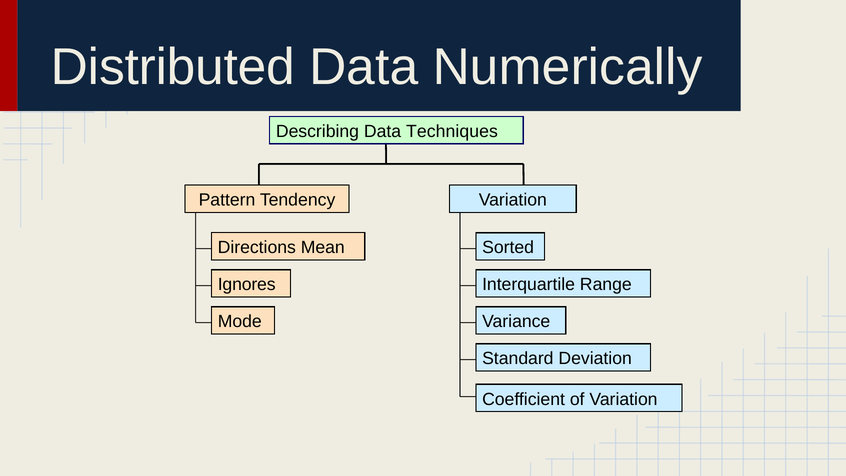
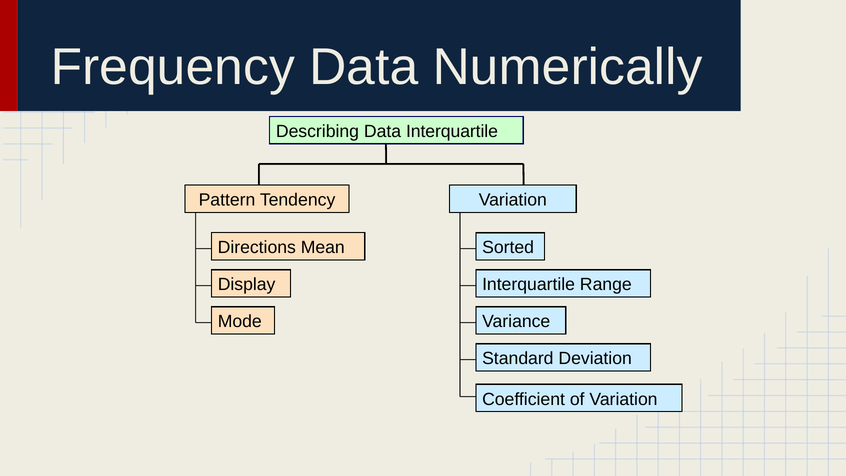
Distributed: Distributed -> Frequency
Data Techniques: Techniques -> Interquartile
Ignores: Ignores -> Display
